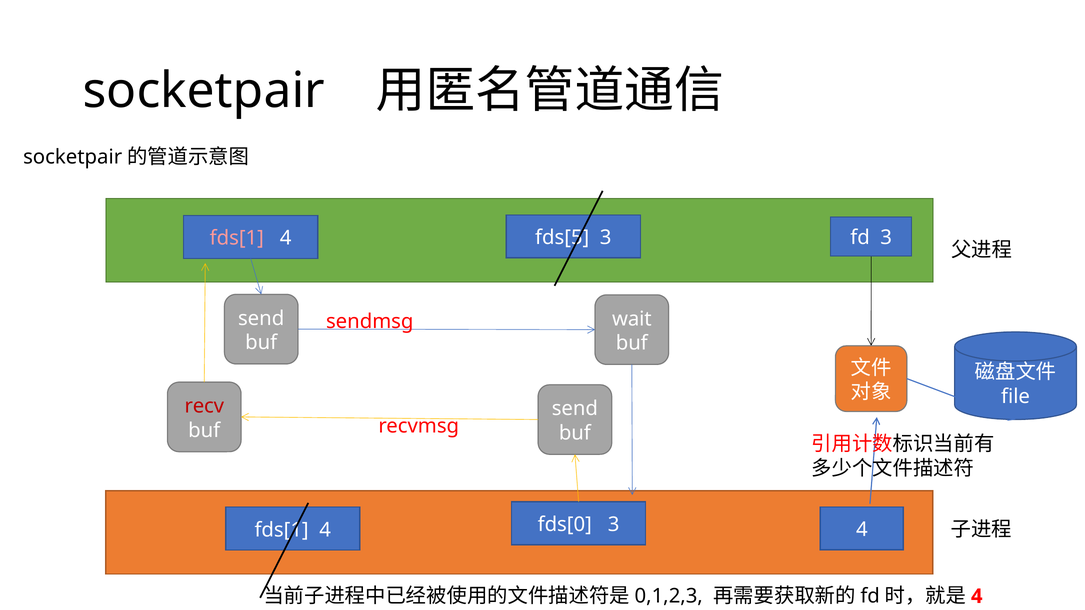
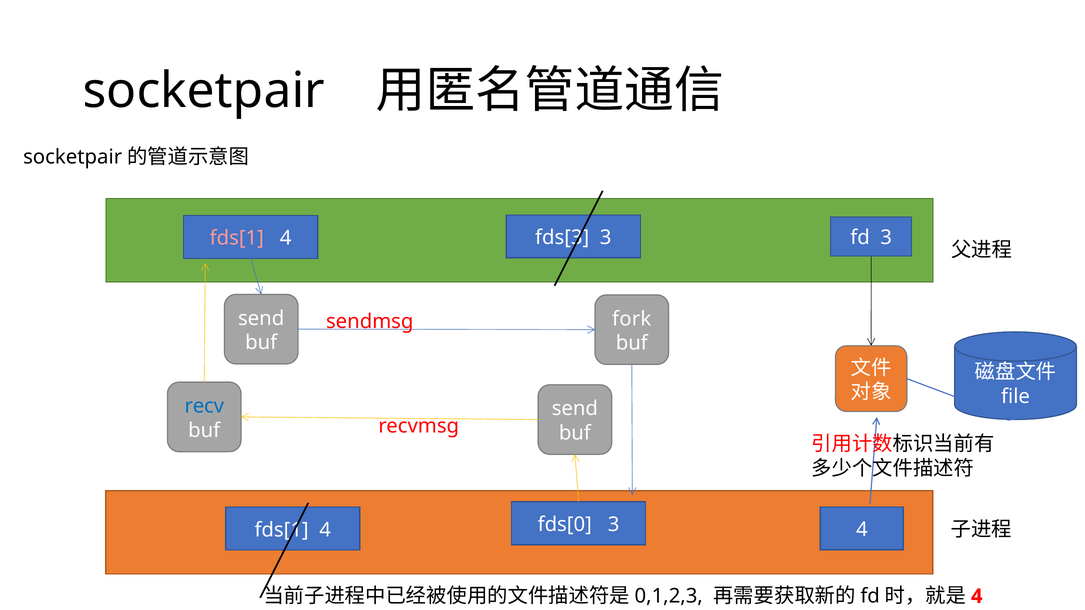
fds[5: fds[5 -> fds[3
wait: wait -> fork
recv colour: red -> blue
